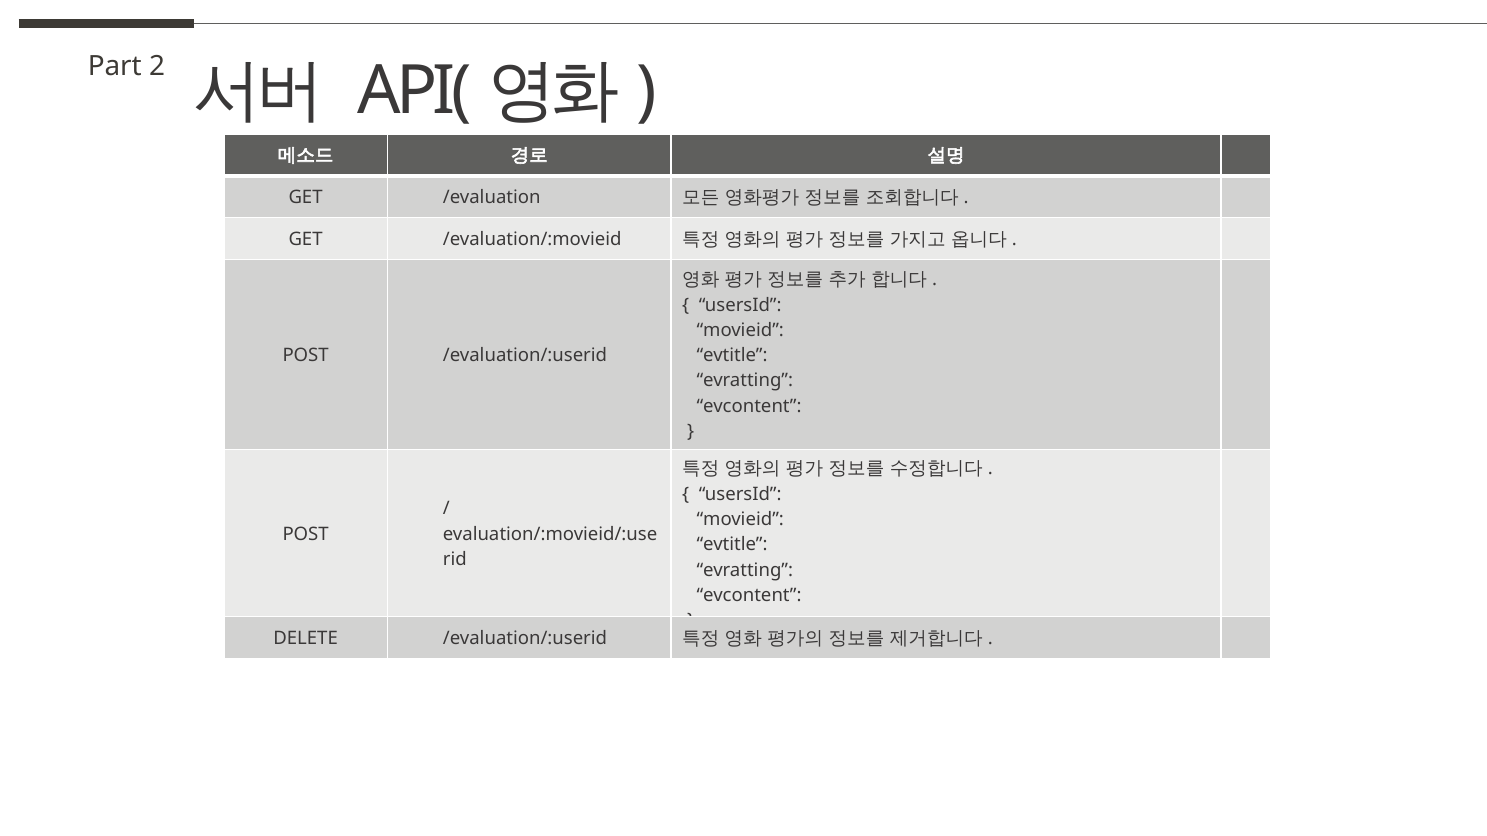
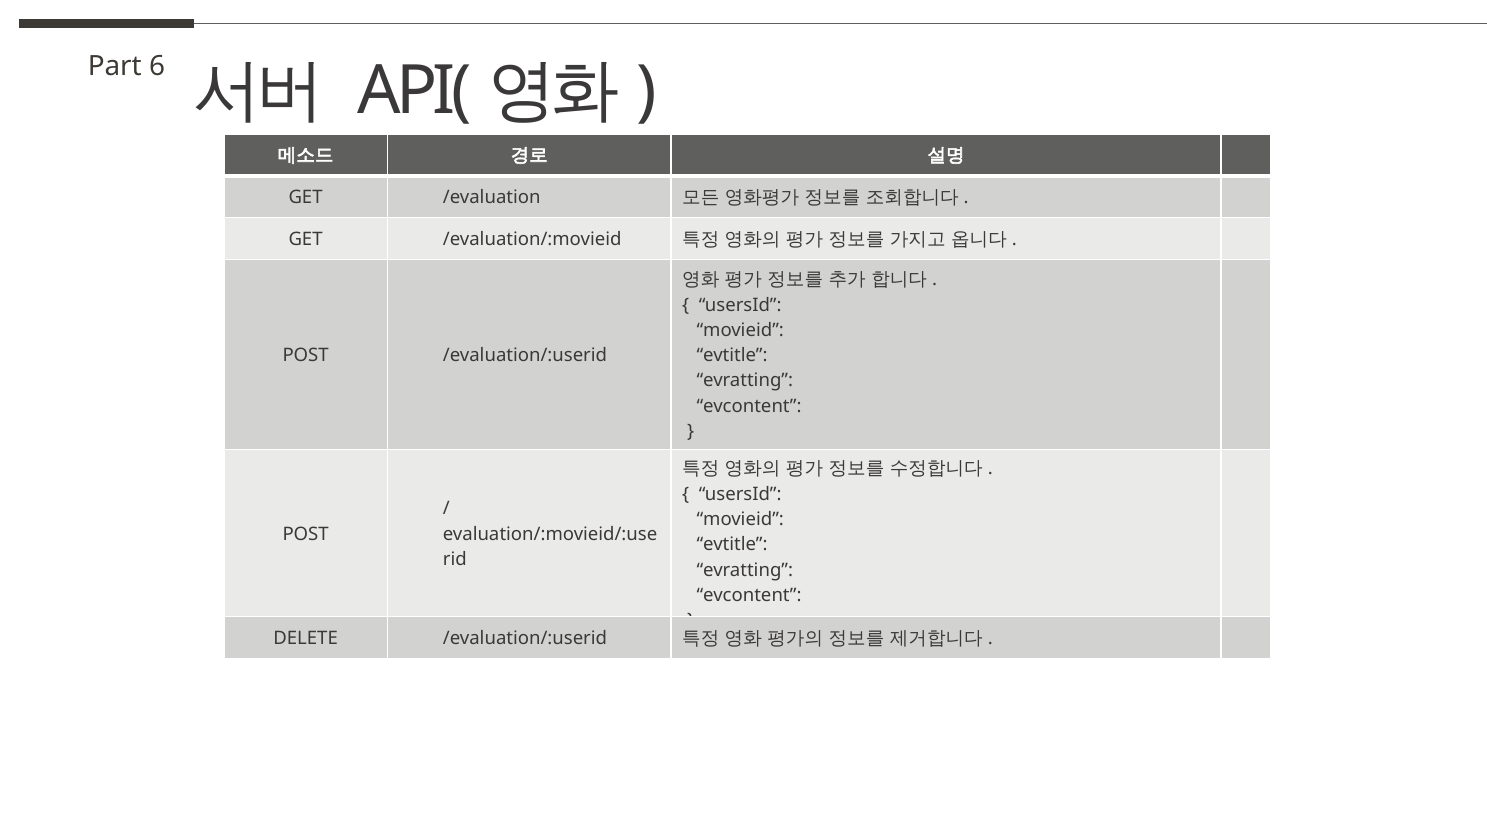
2: 2 -> 6
